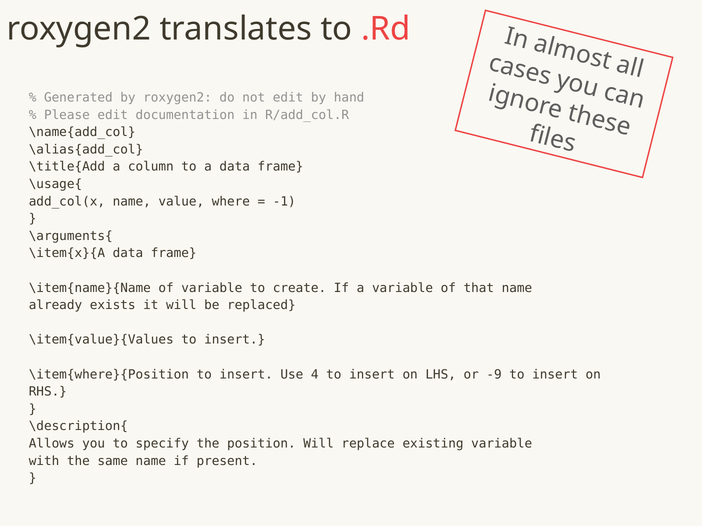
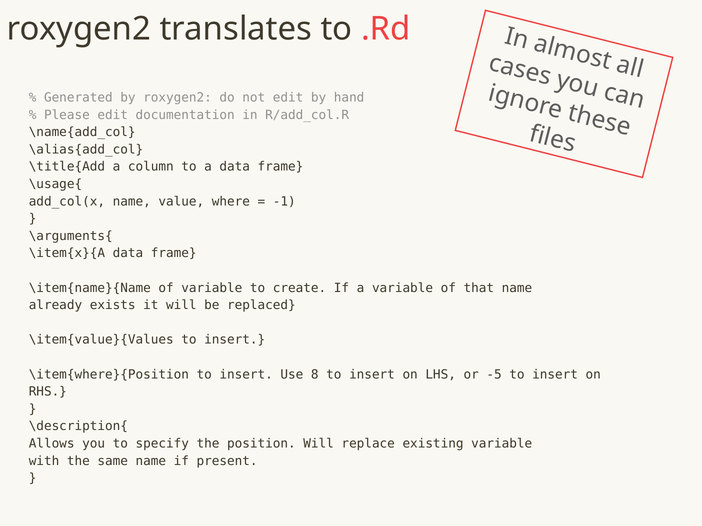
4: 4 -> 8
-9: -9 -> -5
